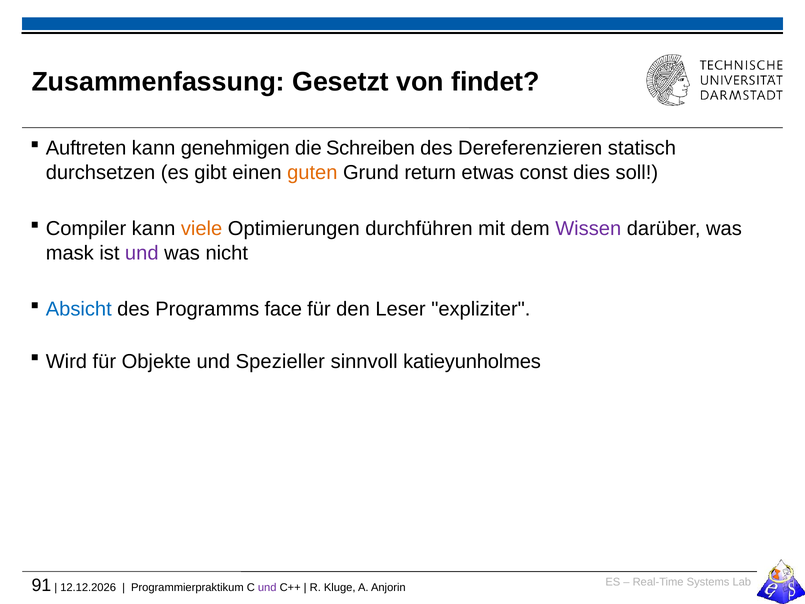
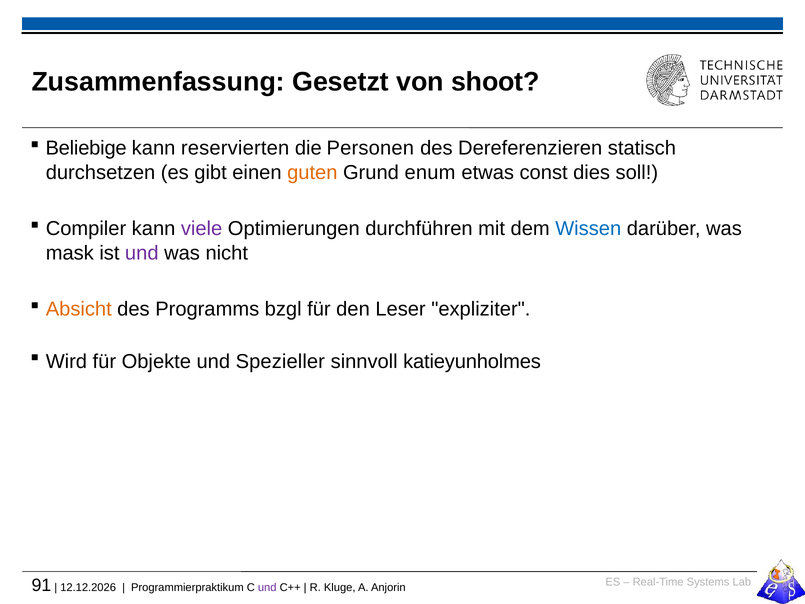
findet: findet -> shoot
Auftreten: Auftreten -> Beliebige
genehmigen: genehmigen -> reservierten
Schreiben: Schreiben -> Personen
return: return -> enum
viele colour: orange -> purple
Wissen colour: purple -> blue
Absicht colour: blue -> orange
face: face -> bzgl
